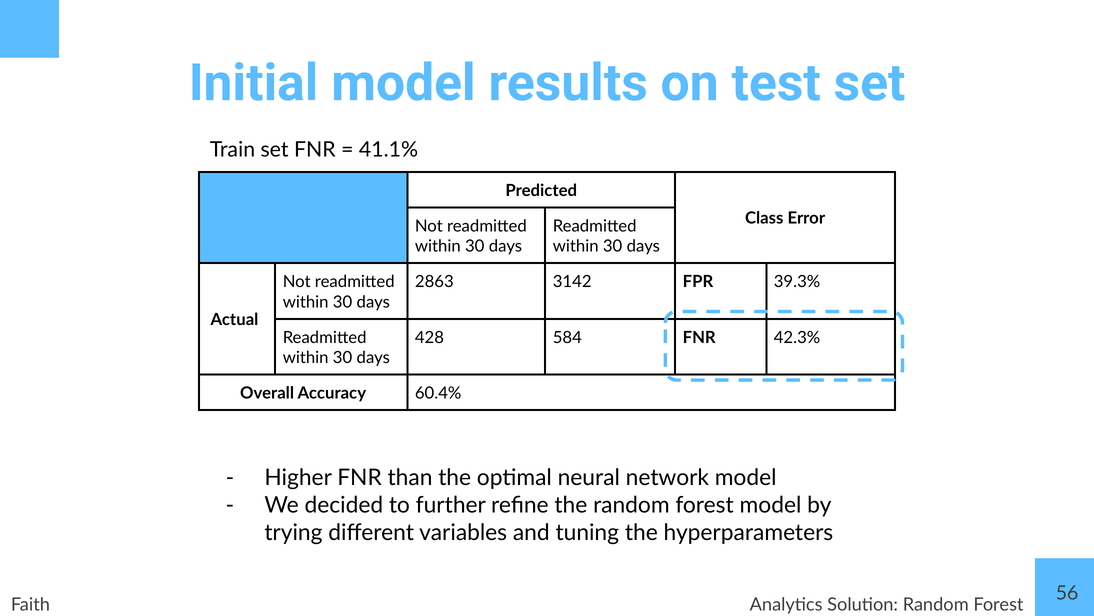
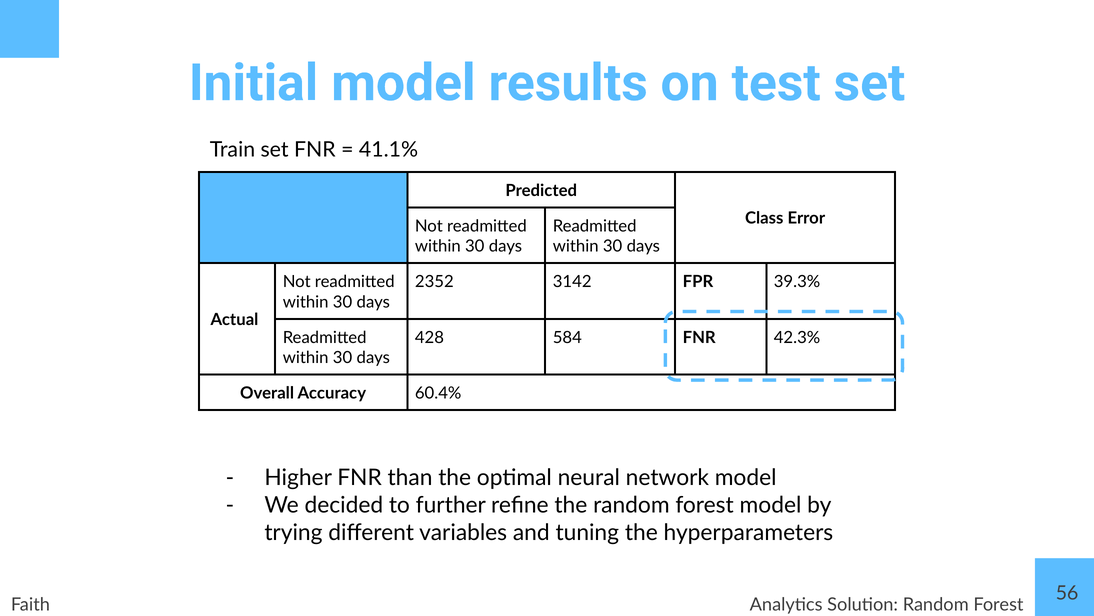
2863: 2863 -> 2352
